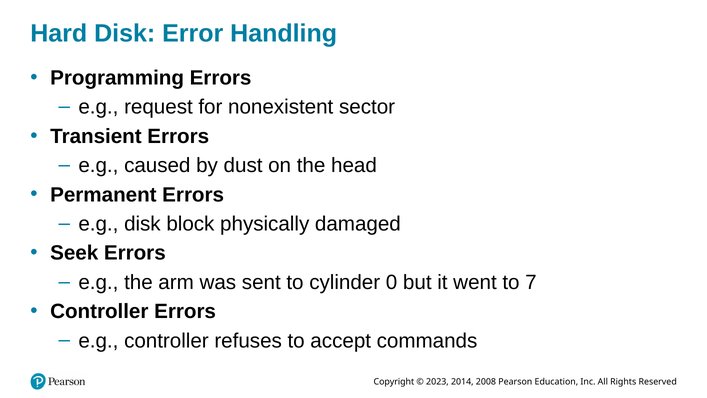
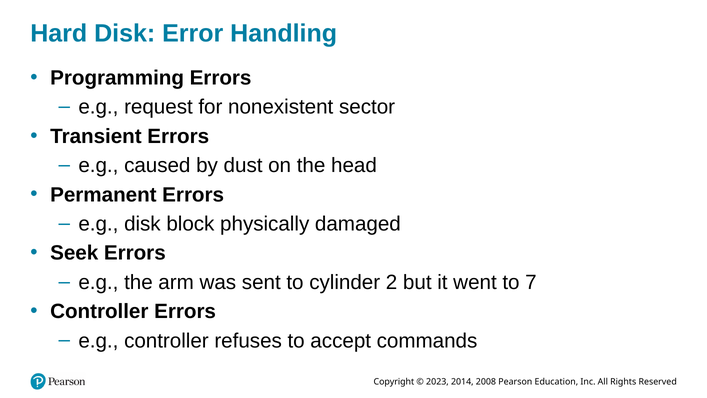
0: 0 -> 2
